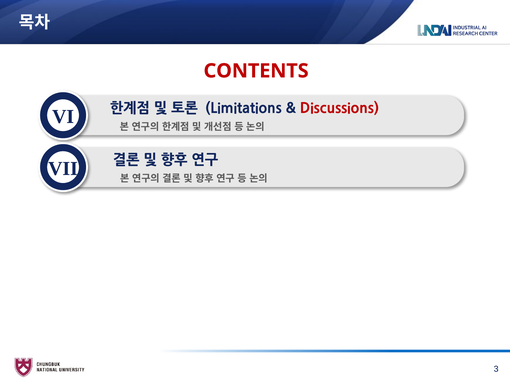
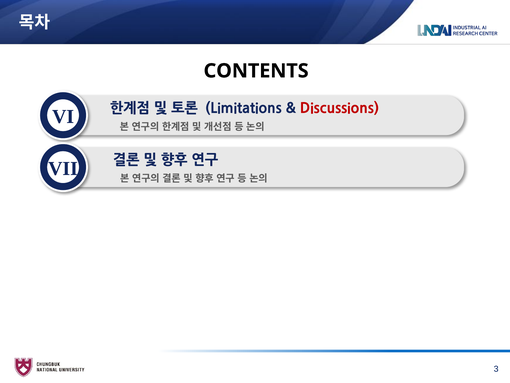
CONTENTS colour: red -> black
